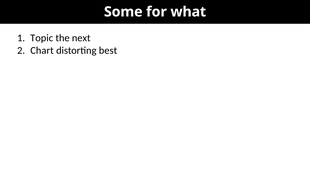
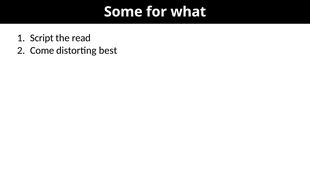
Topic: Topic -> Script
next: next -> read
Chart: Chart -> Come
